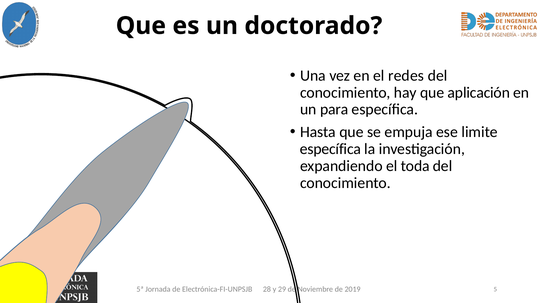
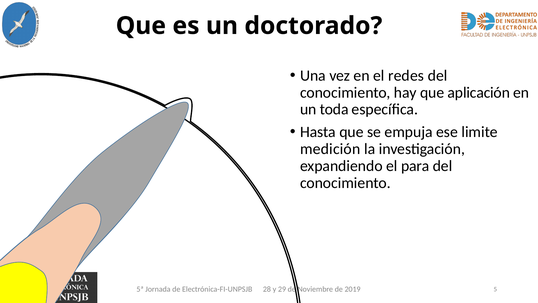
para: para -> toda
específica at (330, 149): específica -> medición
toda: toda -> para
